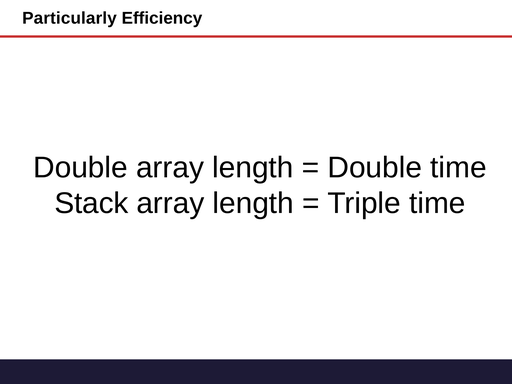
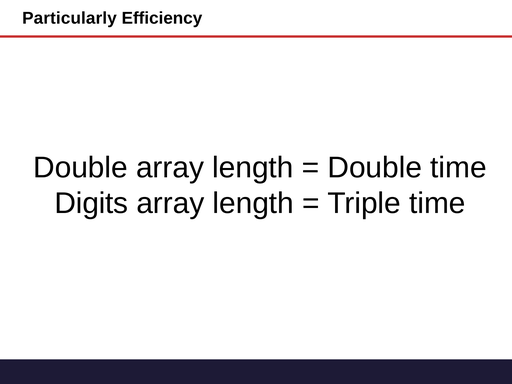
Stack: Stack -> Digits
